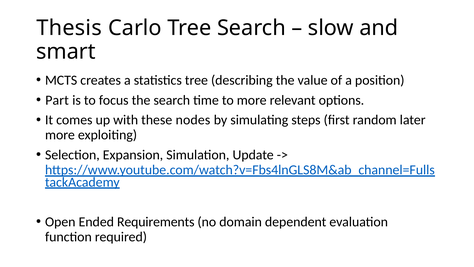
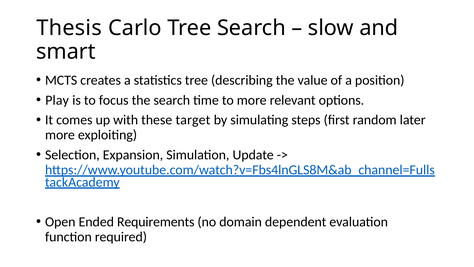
Part: Part -> Play
nodes: nodes -> target
